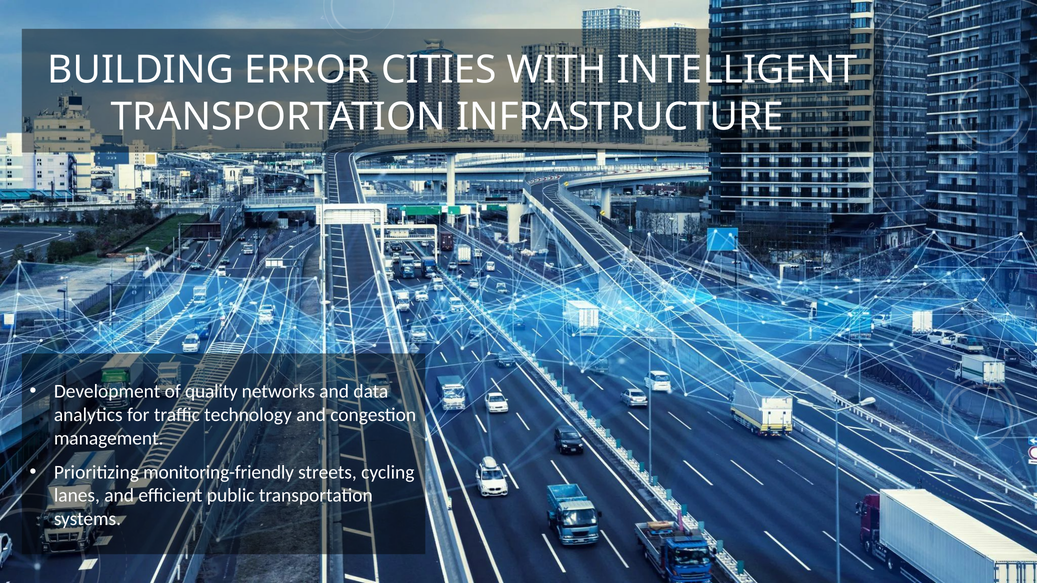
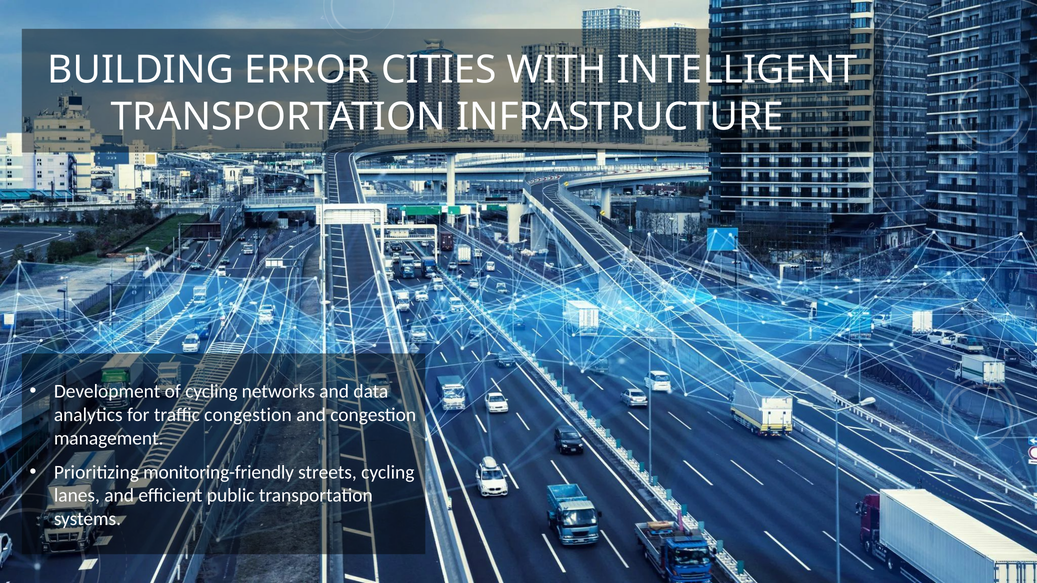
of quality: quality -> cycling
traffic technology: technology -> congestion
